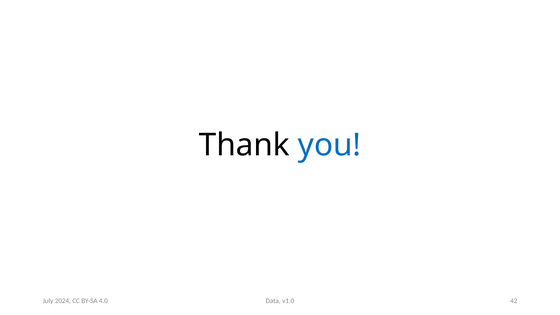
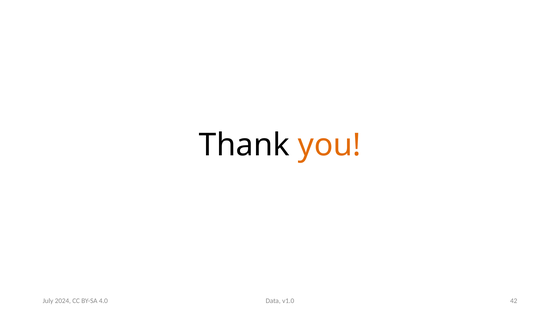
you colour: blue -> orange
